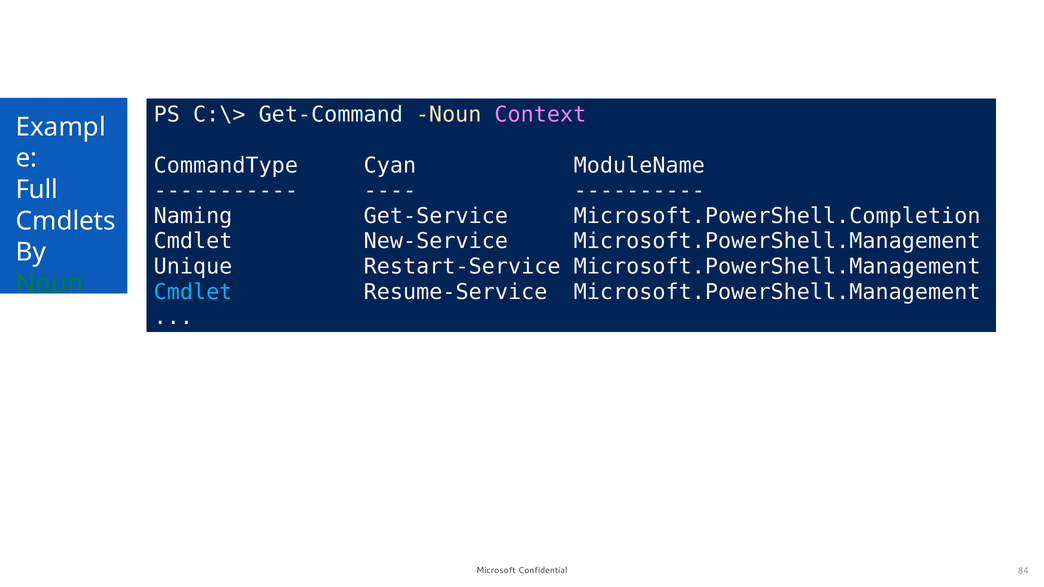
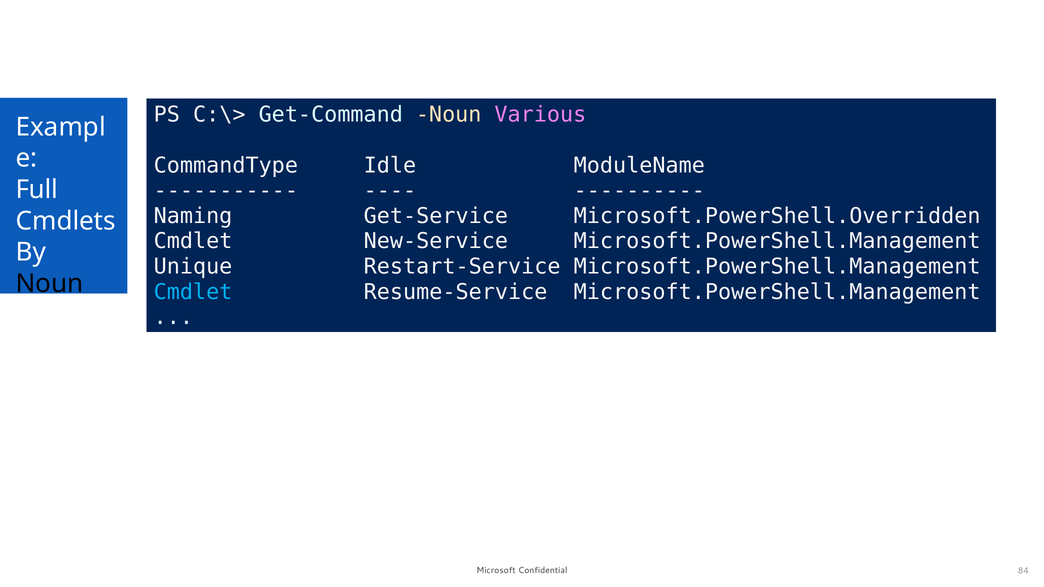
Context: Context -> Various
Cyan: Cyan -> Idle
Microsoft.PowerShell.Completion: Microsoft.PowerShell.Completion -> Microsoft.PowerShell.Overridden
Noun at (50, 284) colour: green -> black
